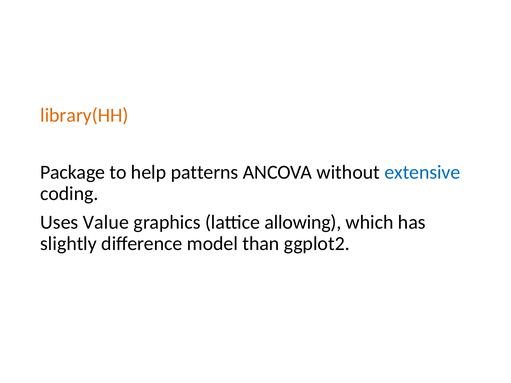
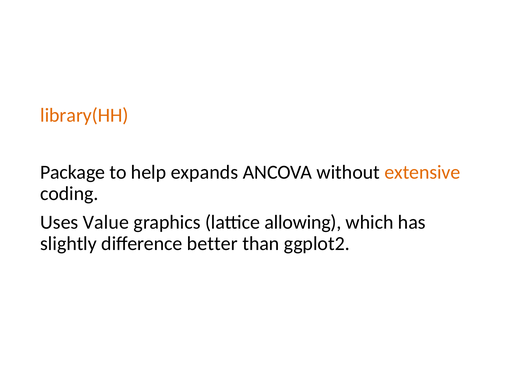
patterns: patterns -> expands
extensive colour: blue -> orange
model: model -> better
